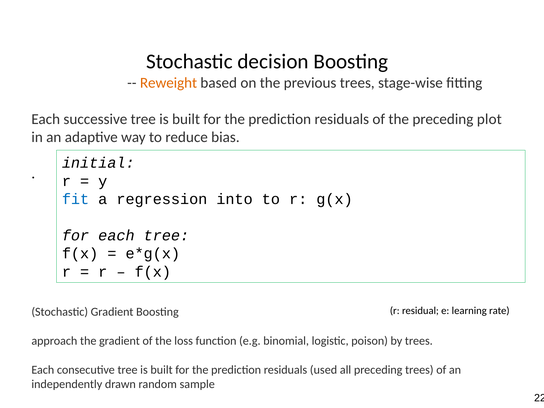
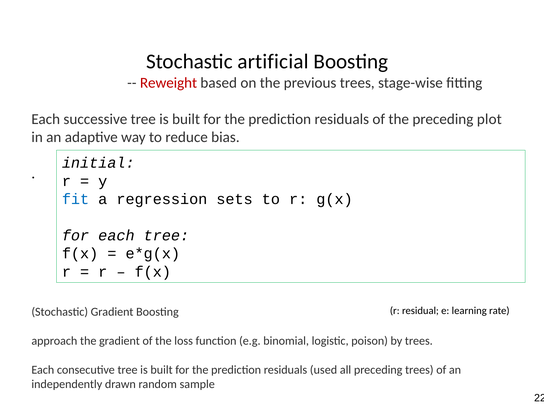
decision: decision -> artificial
Reweight colour: orange -> red
into: into -> sets
